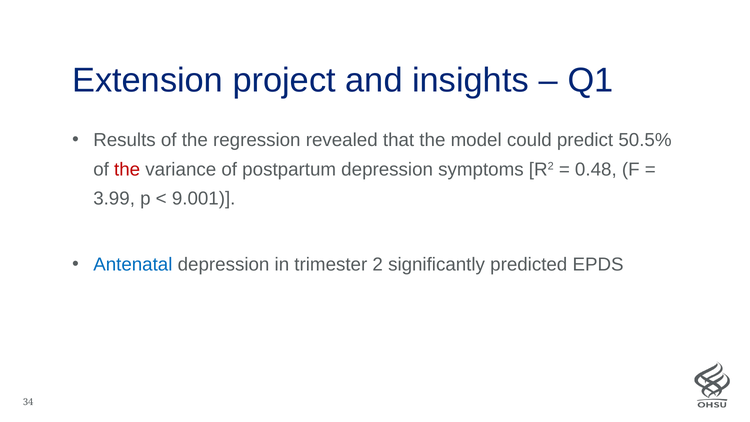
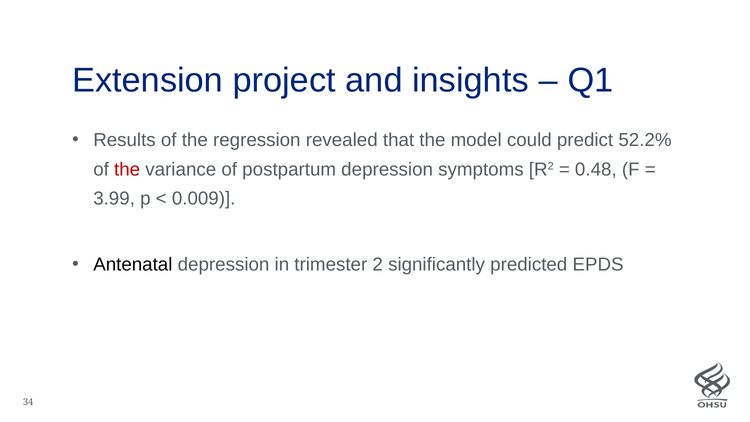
50.5%: 50.5% -> 52.2%
9.001: 9.001 -> 0.009
Antenatal colour: blue -> black
